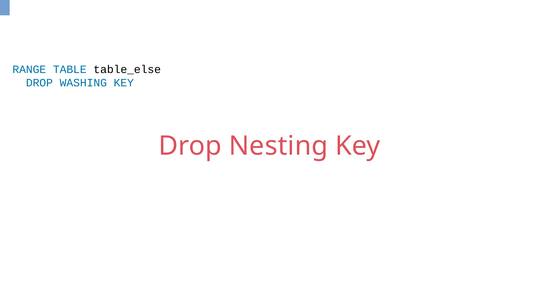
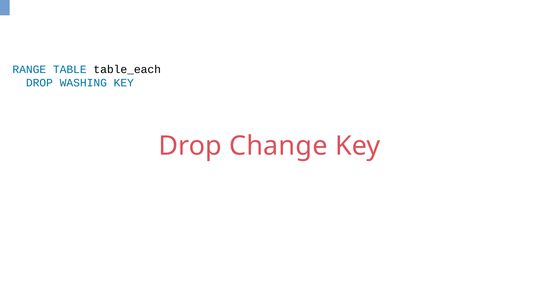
table_else: table_else -> table_each
Nesting: Nesting -> Change
